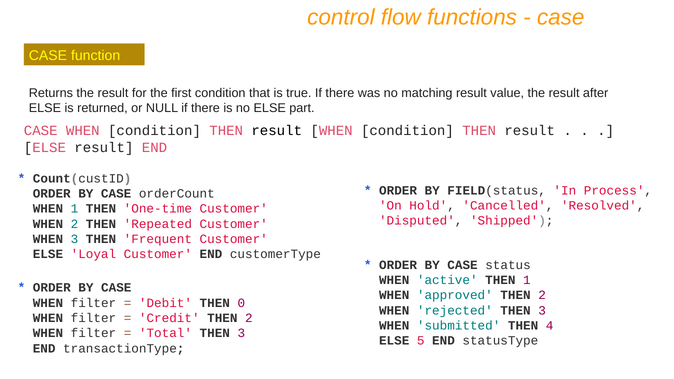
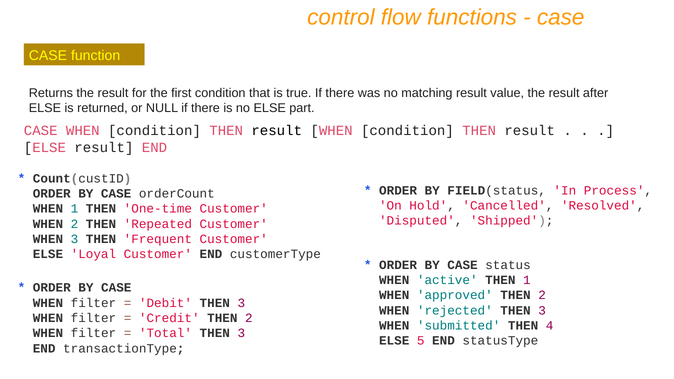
Debit THEN 0: 0 -> 3
